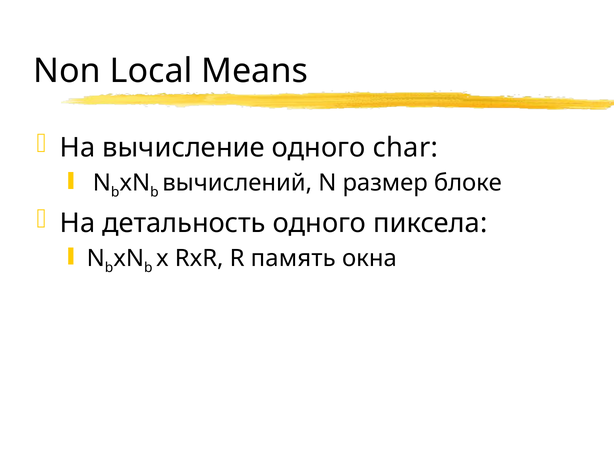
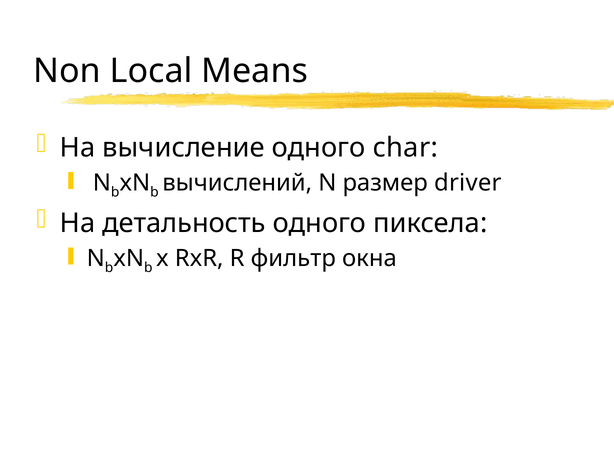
блоке: блоке -> driver
память: память -> фильтр
